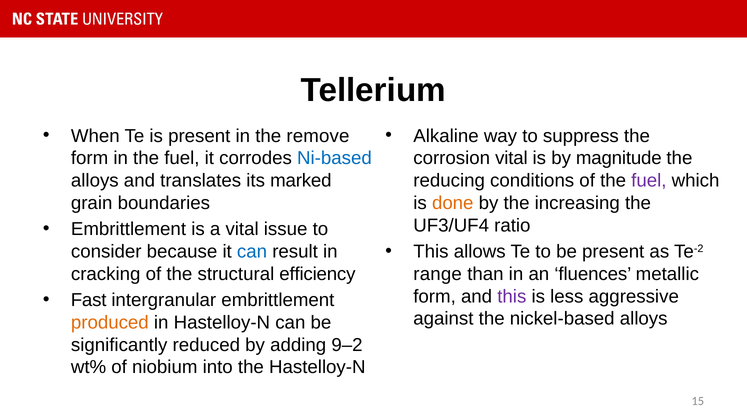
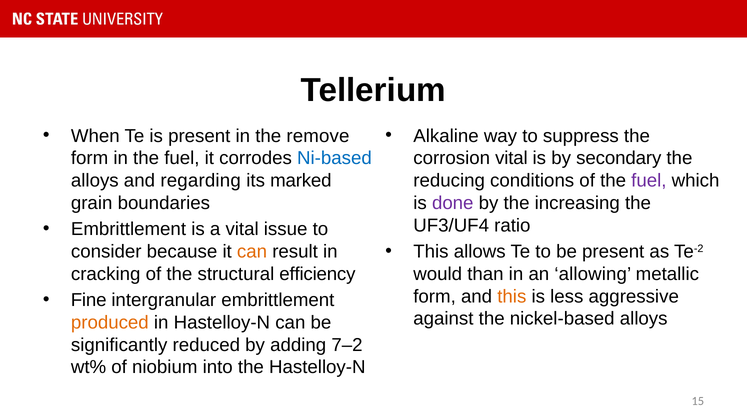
magnitude: magnitude -> secondary
translates: translates -> regarding
done colour: orange -> purple
can at (252, 252) colour: blue -> orange
range: range -> would
fluences: fluences -> allowing
this at (512, 297) colour: purple -> orange
Fast: Fast -> Fine
9–2: 9–2 -> 7–2
